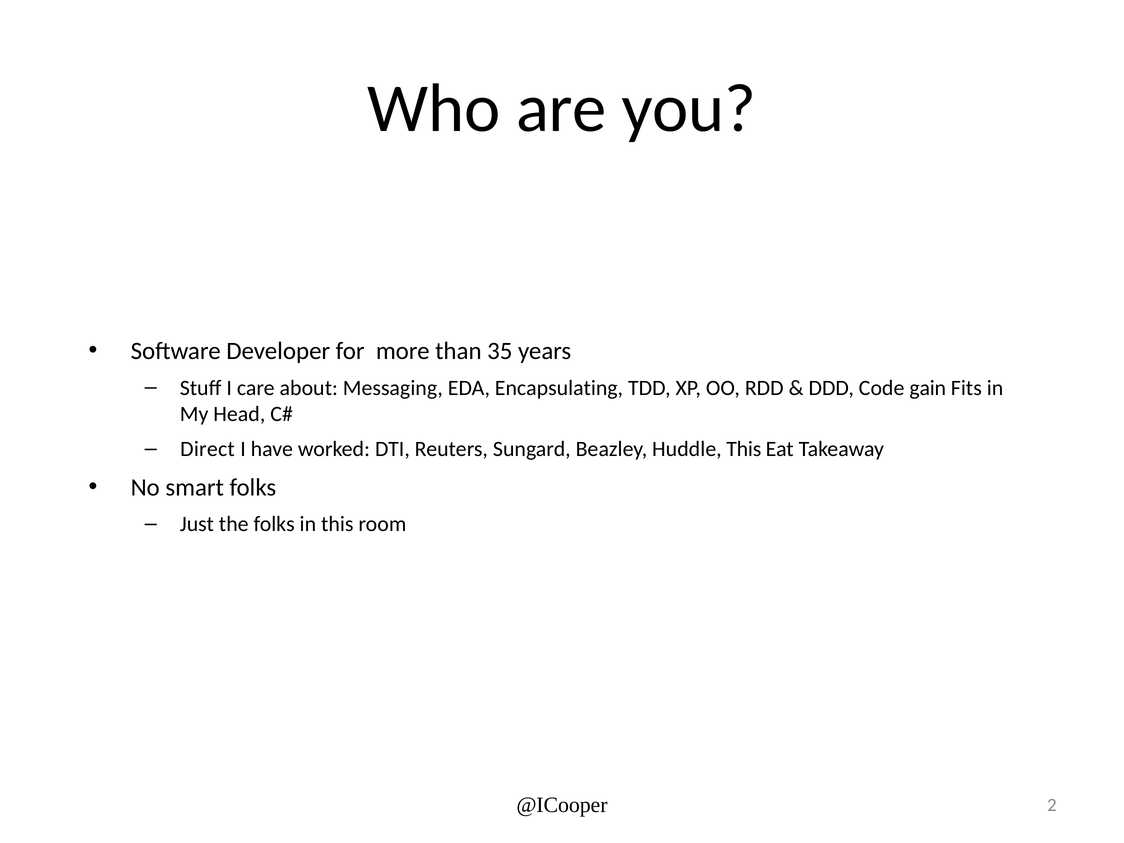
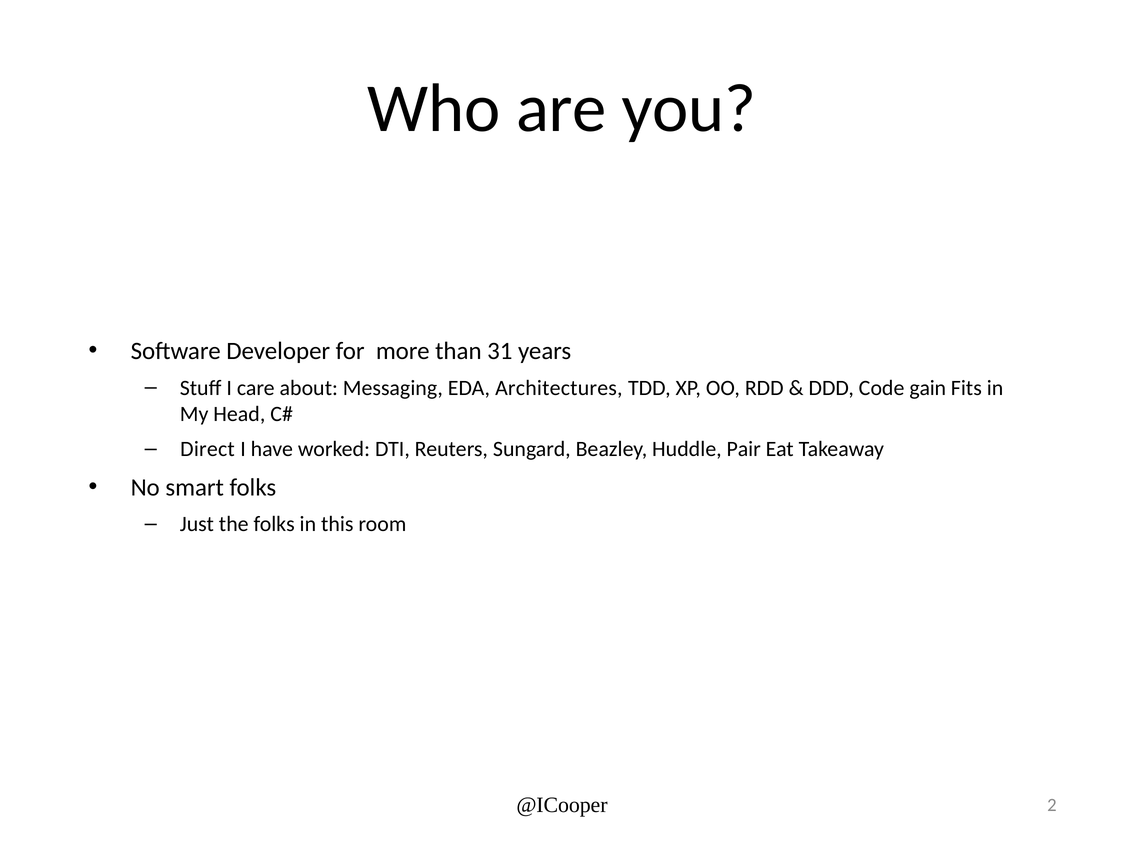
35: 35 -> 31
Encapsulating: Encapsulating -> Architectures
Huddle This: This -> Pair
